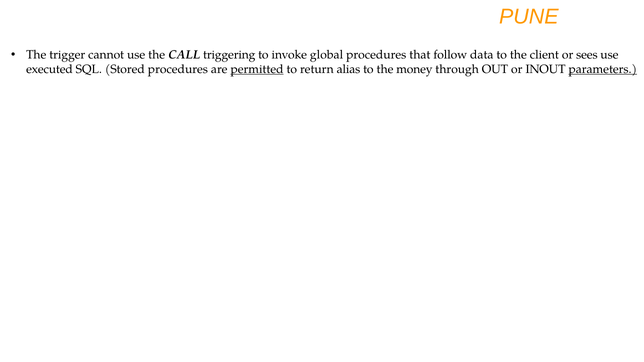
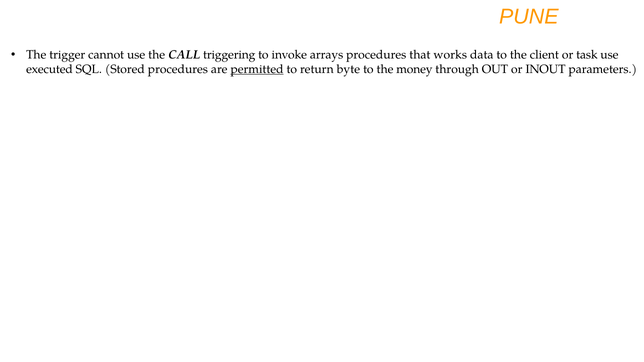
global: global -> arrays
follow: follow -> works
sees: sees -> task
alias: alias -> byte
parameters underline: present -> none
